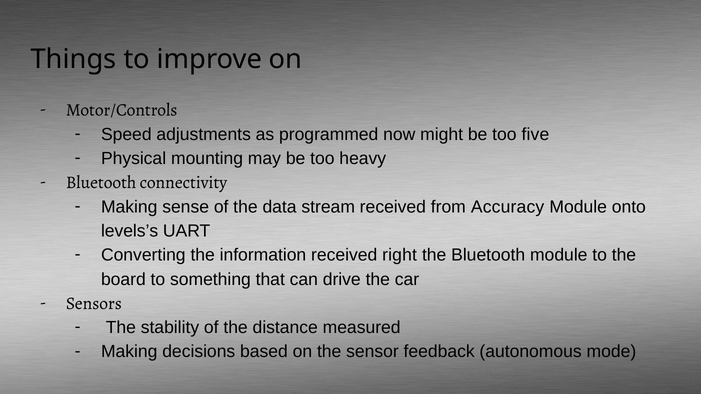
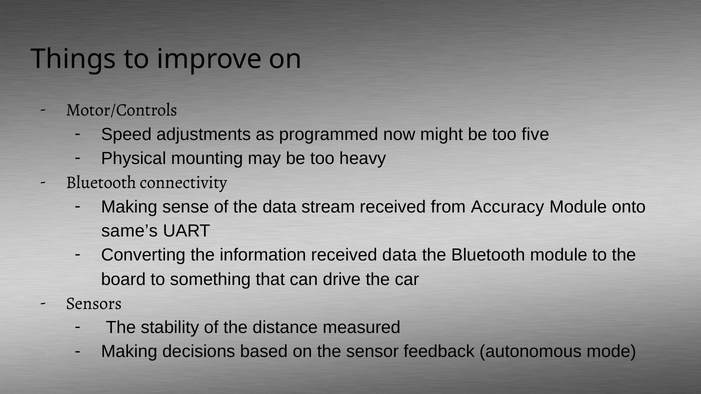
levels’s: levels’s -> same’s
received right: right -> data
